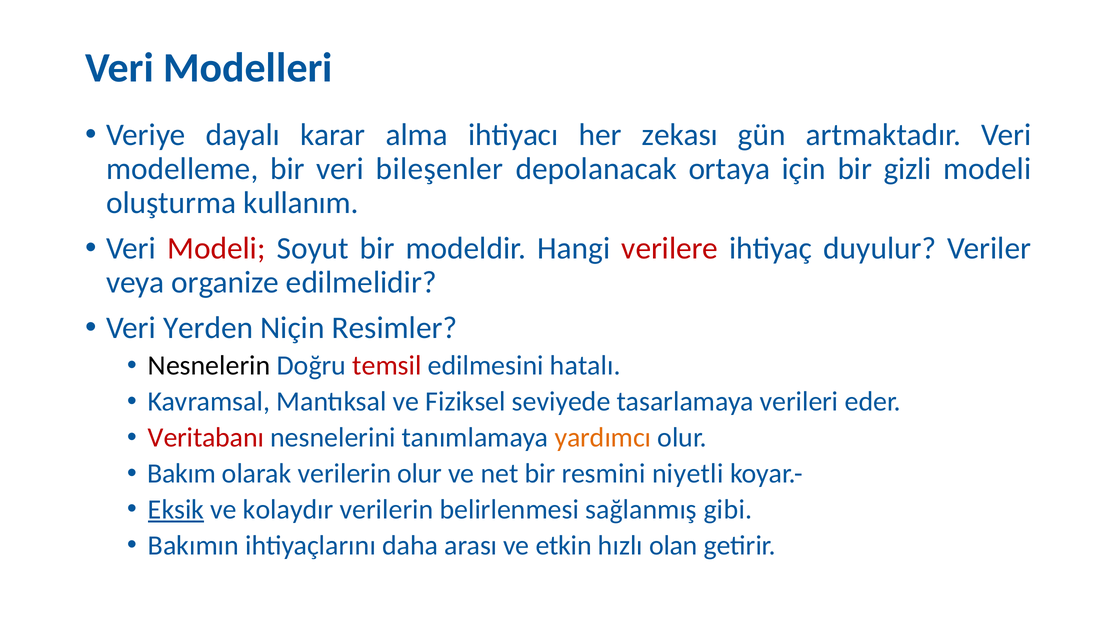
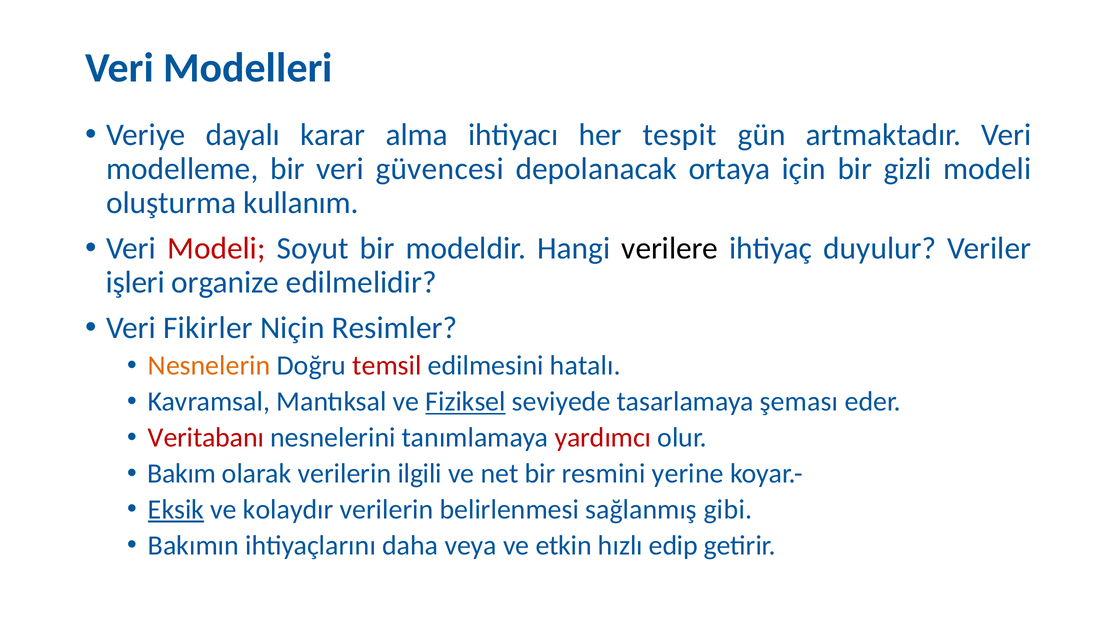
zekası: zekası -> tespit
bileşenler: bileşenler -> güvencesi
verilere colour: red -> black
veya: veya -> işleri
Yerden: Yerden -> Fikirler
Nesnelerin colour: black -> orange
Fiziksel underline: none -> present
verileri: verileri -> şeması
yardımcı colour: orange -> red
verilerin olur: olur -> ilgili
niyetli: niyetli -> yerine
arası: arası -> veya
olan: olan -> edip
